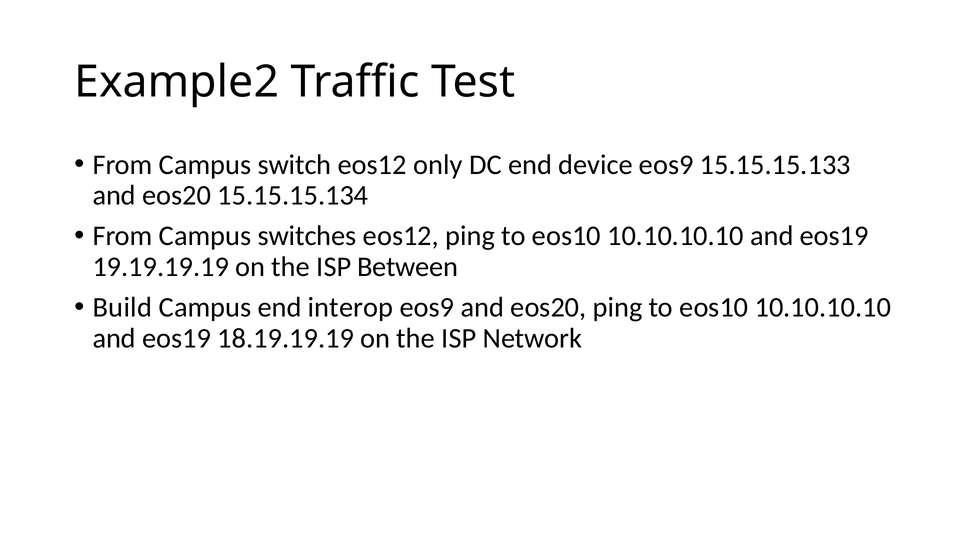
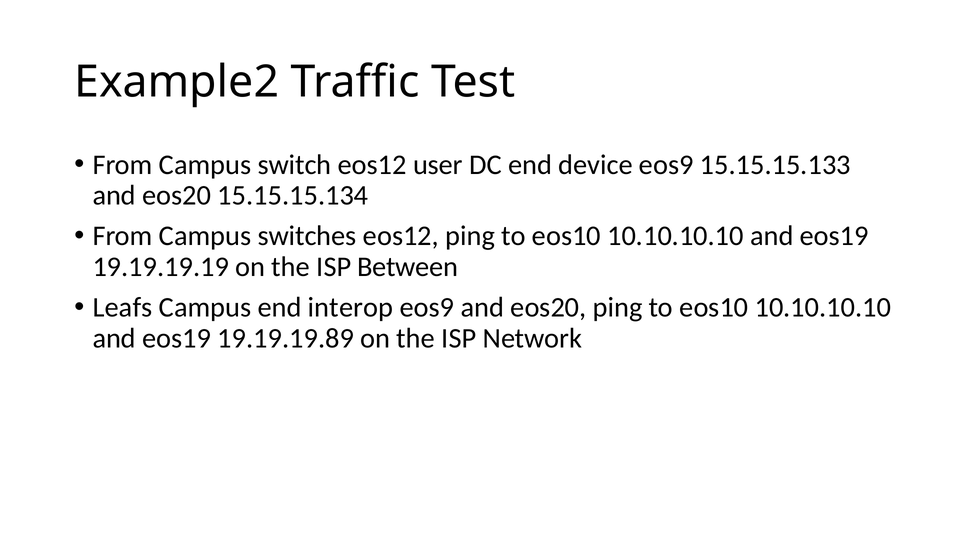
only: only -> user
Build: Build -> Leafs
18.19.19.19: 18.19.19.19 -> 19.19.19.89
